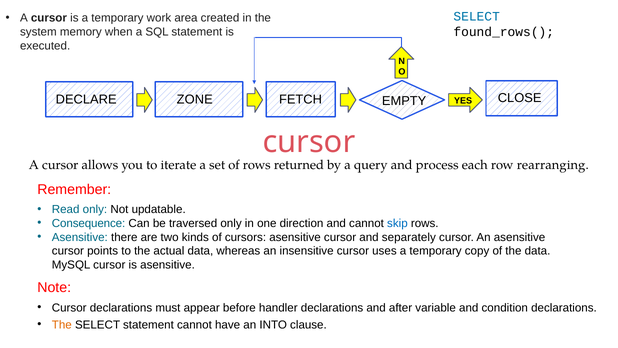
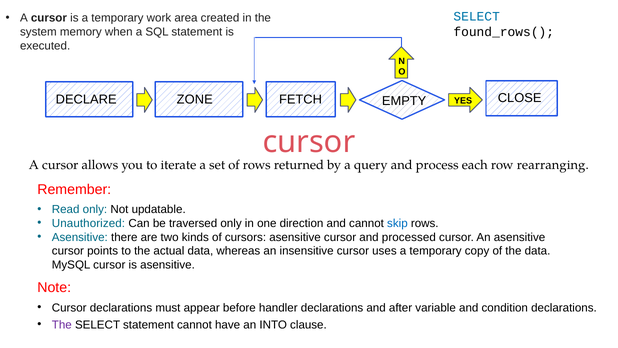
Consequence: Consequence -> Unauthorized
separately: separately -> processed
The at (62, 324) colour: orange -> purple
